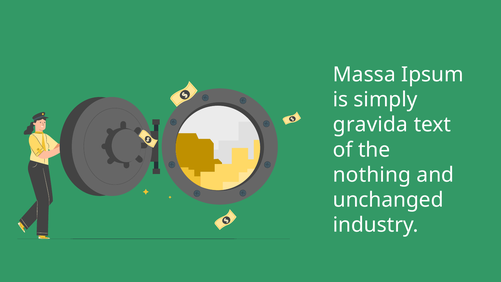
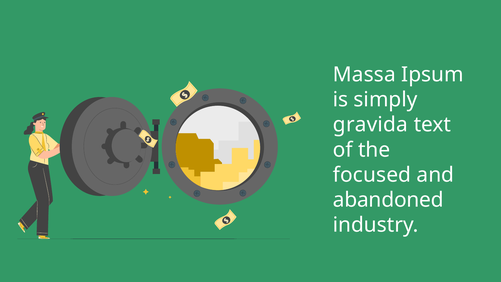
nothing: nothing -> focused
unchanged: unchanged -> abandoned
